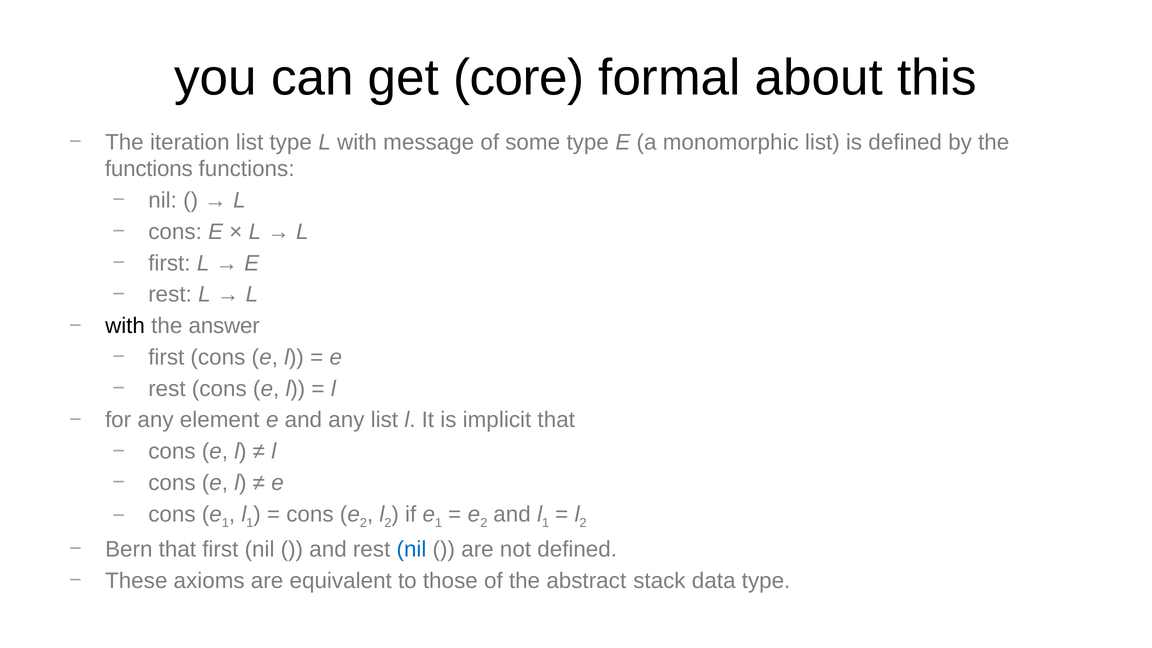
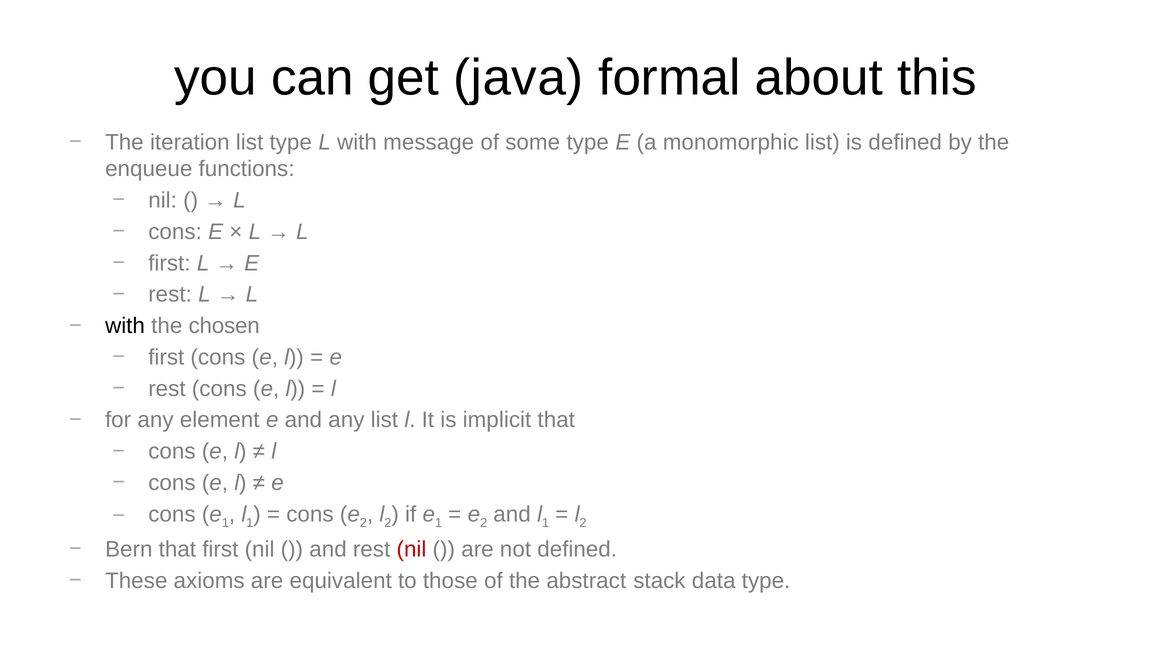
core: core -> java
functions at (149, 169): functions -> enqueue
answer: answer -> chosen
nil at (412, 549) colour: blue -> red
